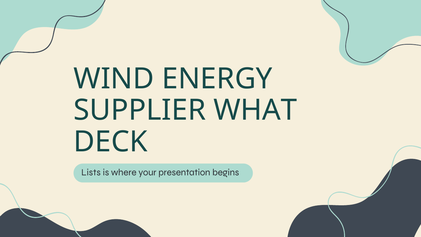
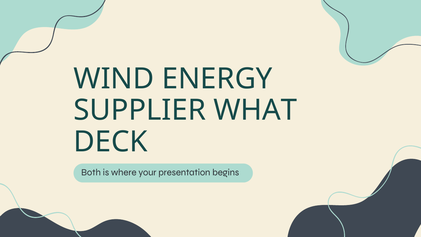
Lists: Lists -> Both
